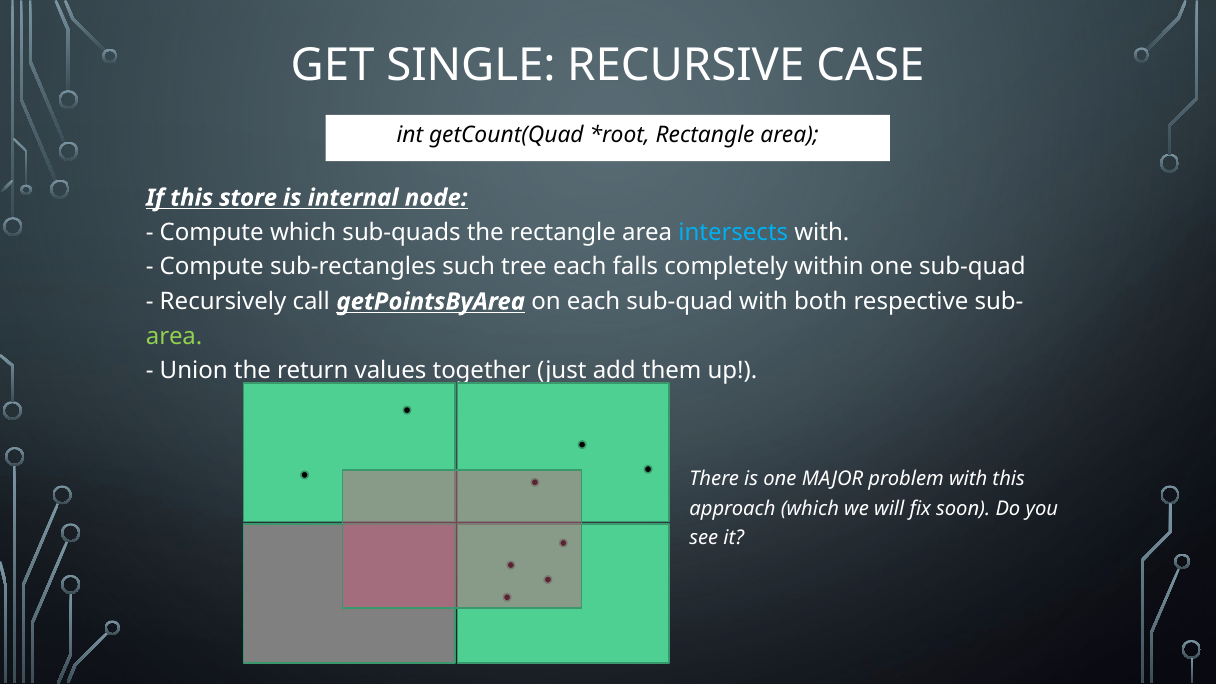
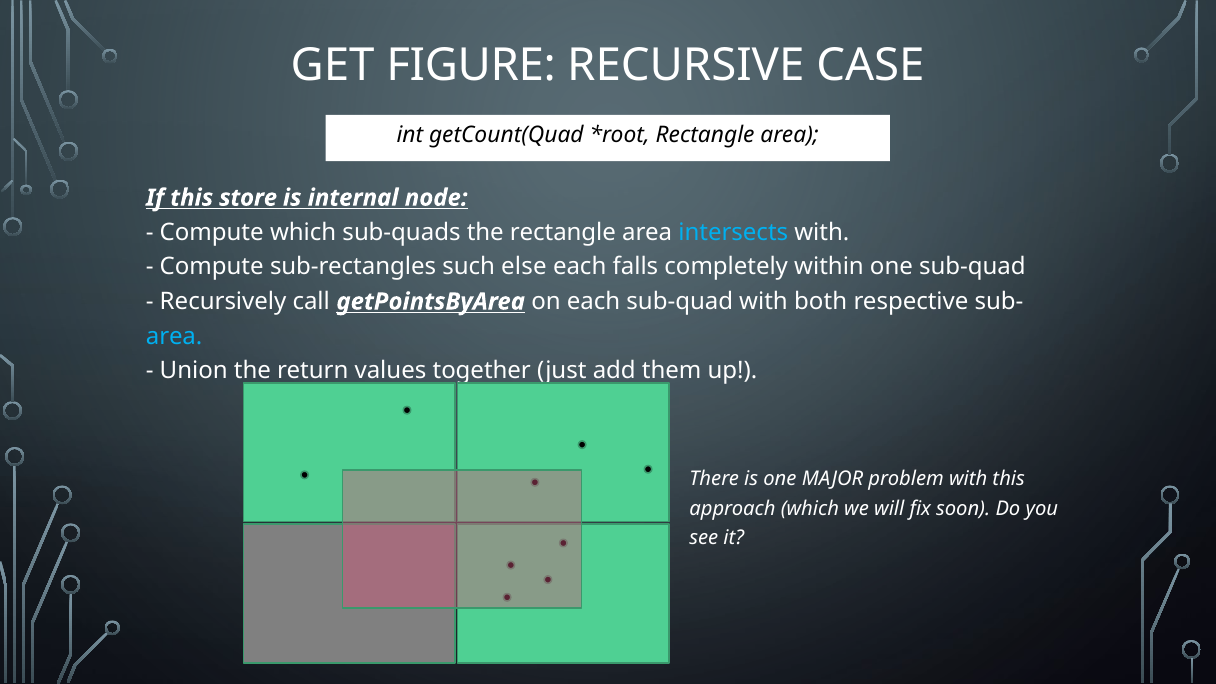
SINGLE: SINGLE -> FIGURE
tree: tree -> else
area at (174, 336) colour: light green -> light blue
